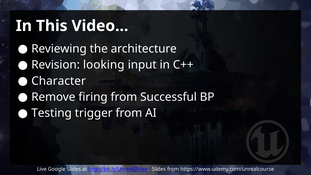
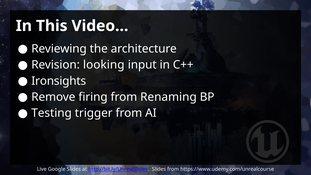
Character: Character -> Ironsights
Successful: Successful -> Renaming
